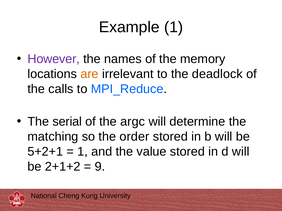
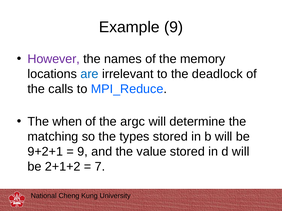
Example 1: 1 -> 9
are colour: orange -> blue
serial: serial -> when
order: order -> types
5+2+1: 5+2+1 -> 9+2+1
1 at (83, 152): 1 -> 9
9: 9 -> 7
